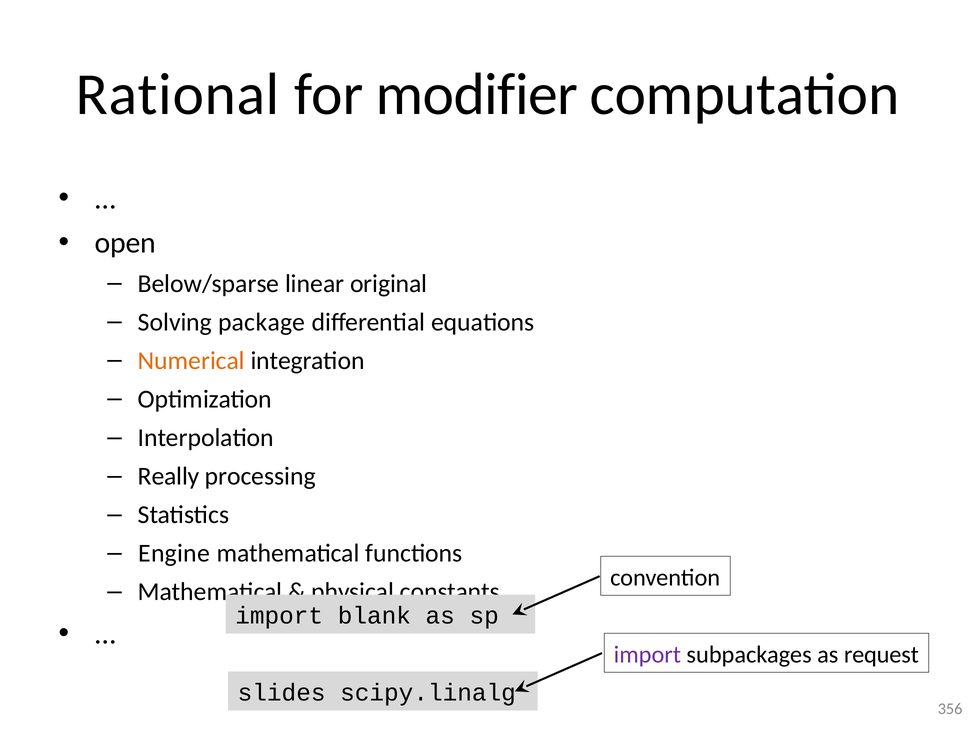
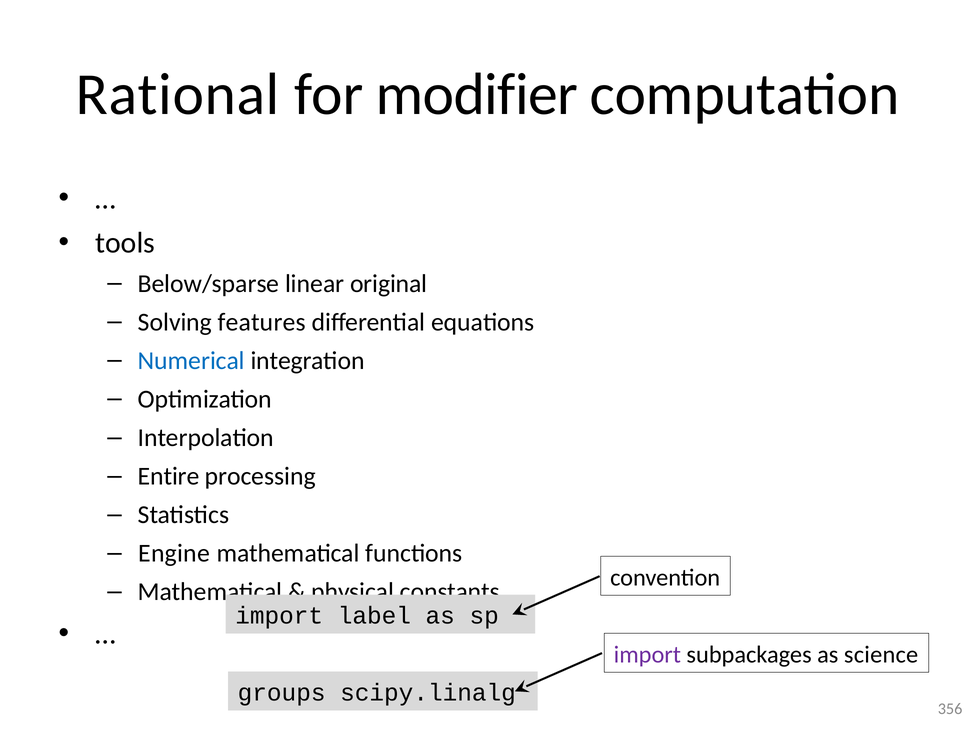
open: open -> tools
package: package -> features
Numerical colour: orange -> blue
Really: Really -> Entire
blank: blank -> label
request: request -> science
slides: slides -> groups
